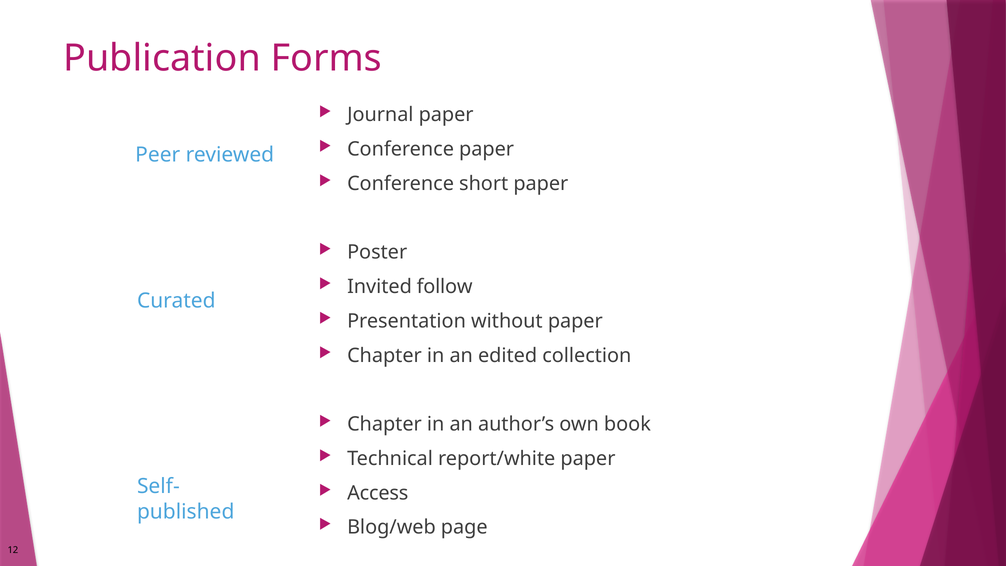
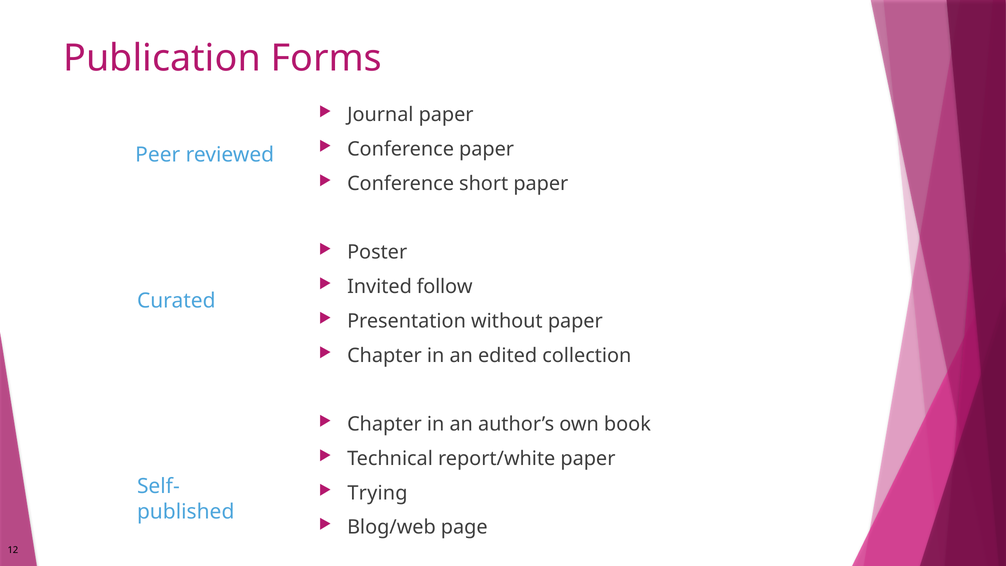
Access: Access -> Trying
